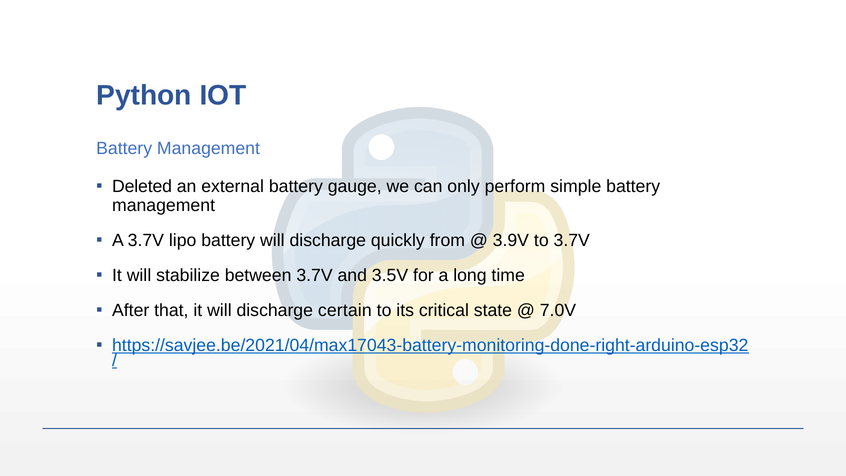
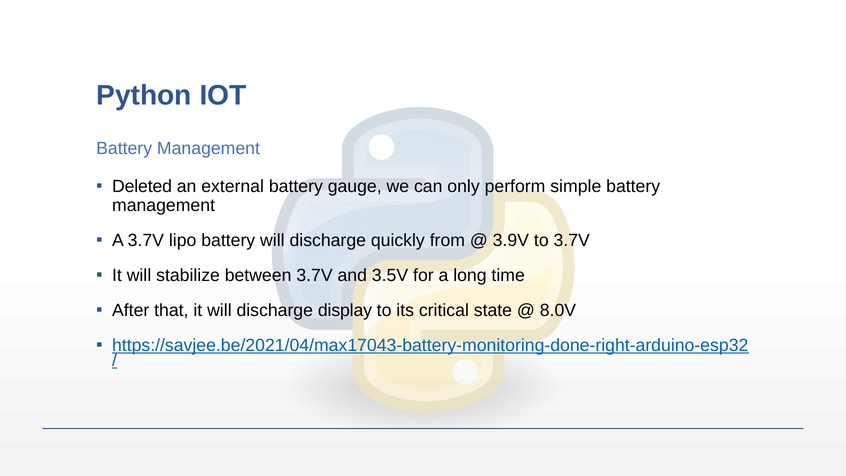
certain: certain -> display
7.0V: 7.0V -> 8.0V
